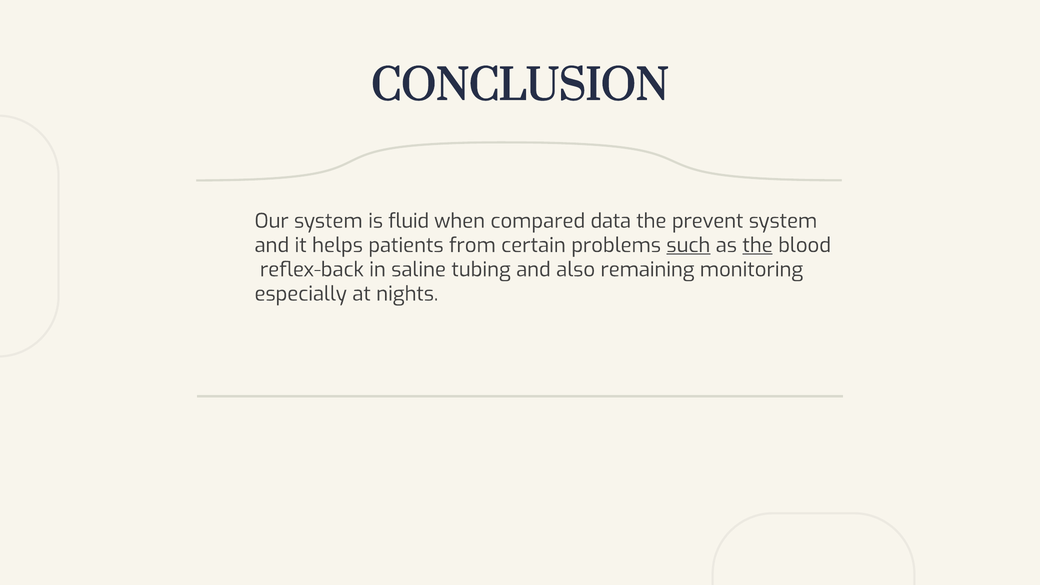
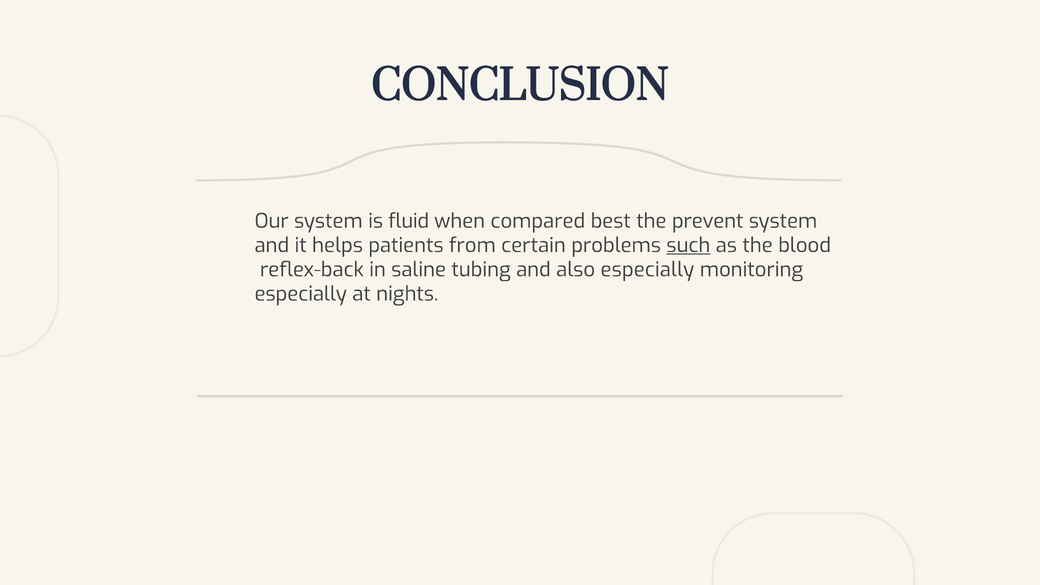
data: data -> best
the at (758, 245) underline: present -> none
also remaining: remaining -> especially
